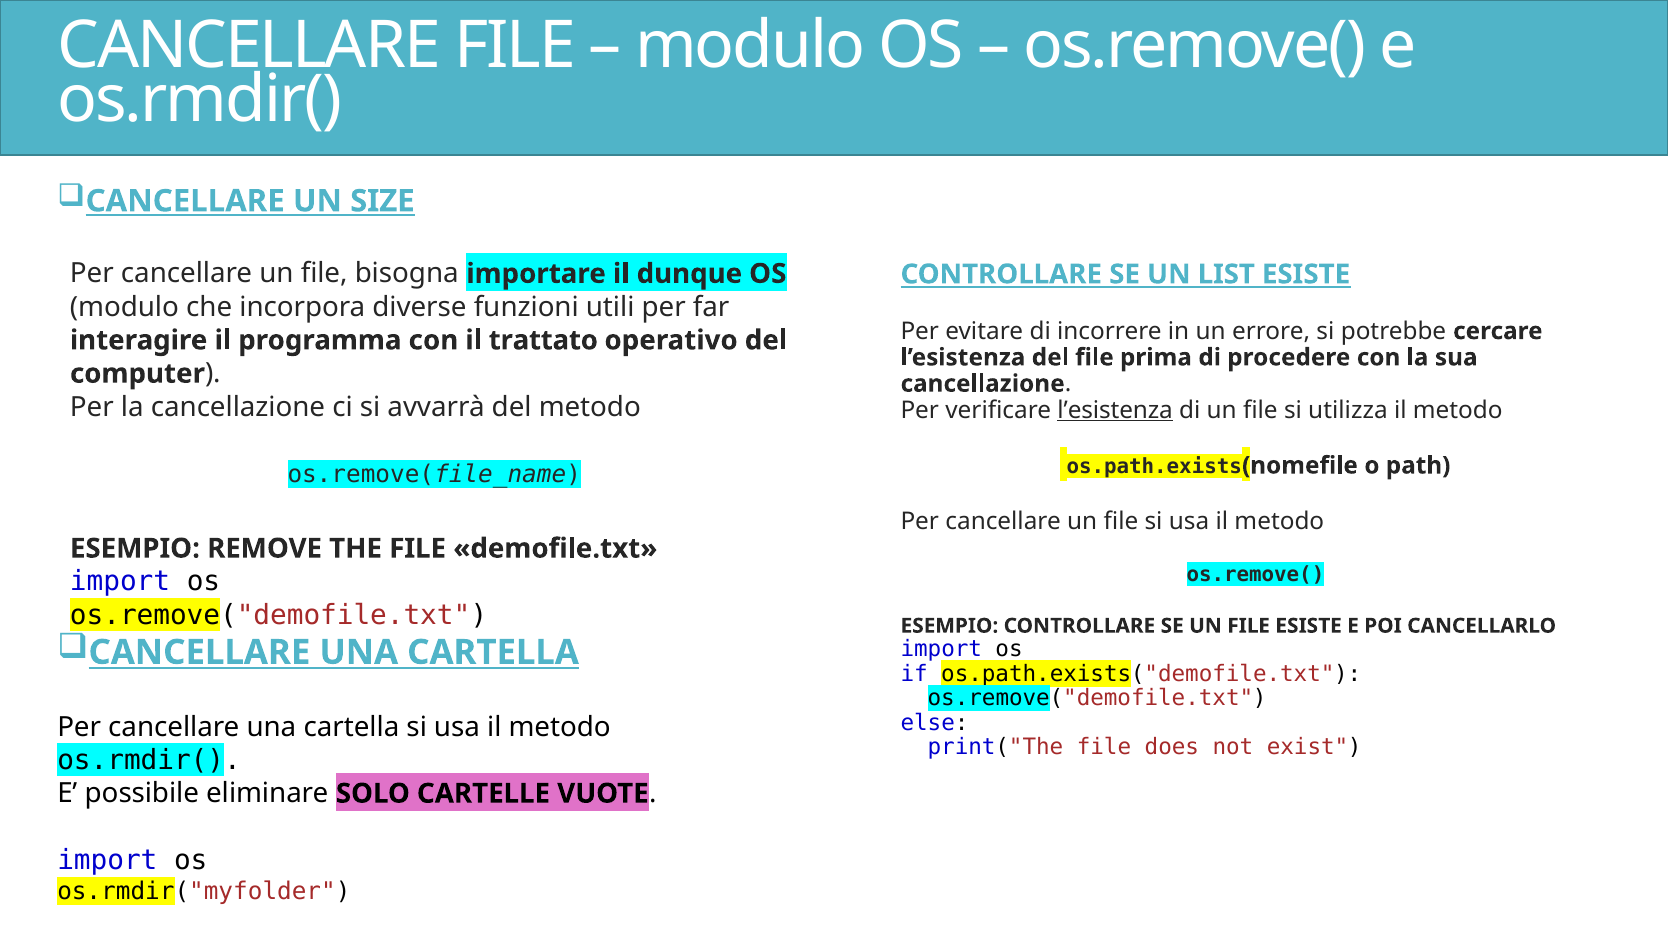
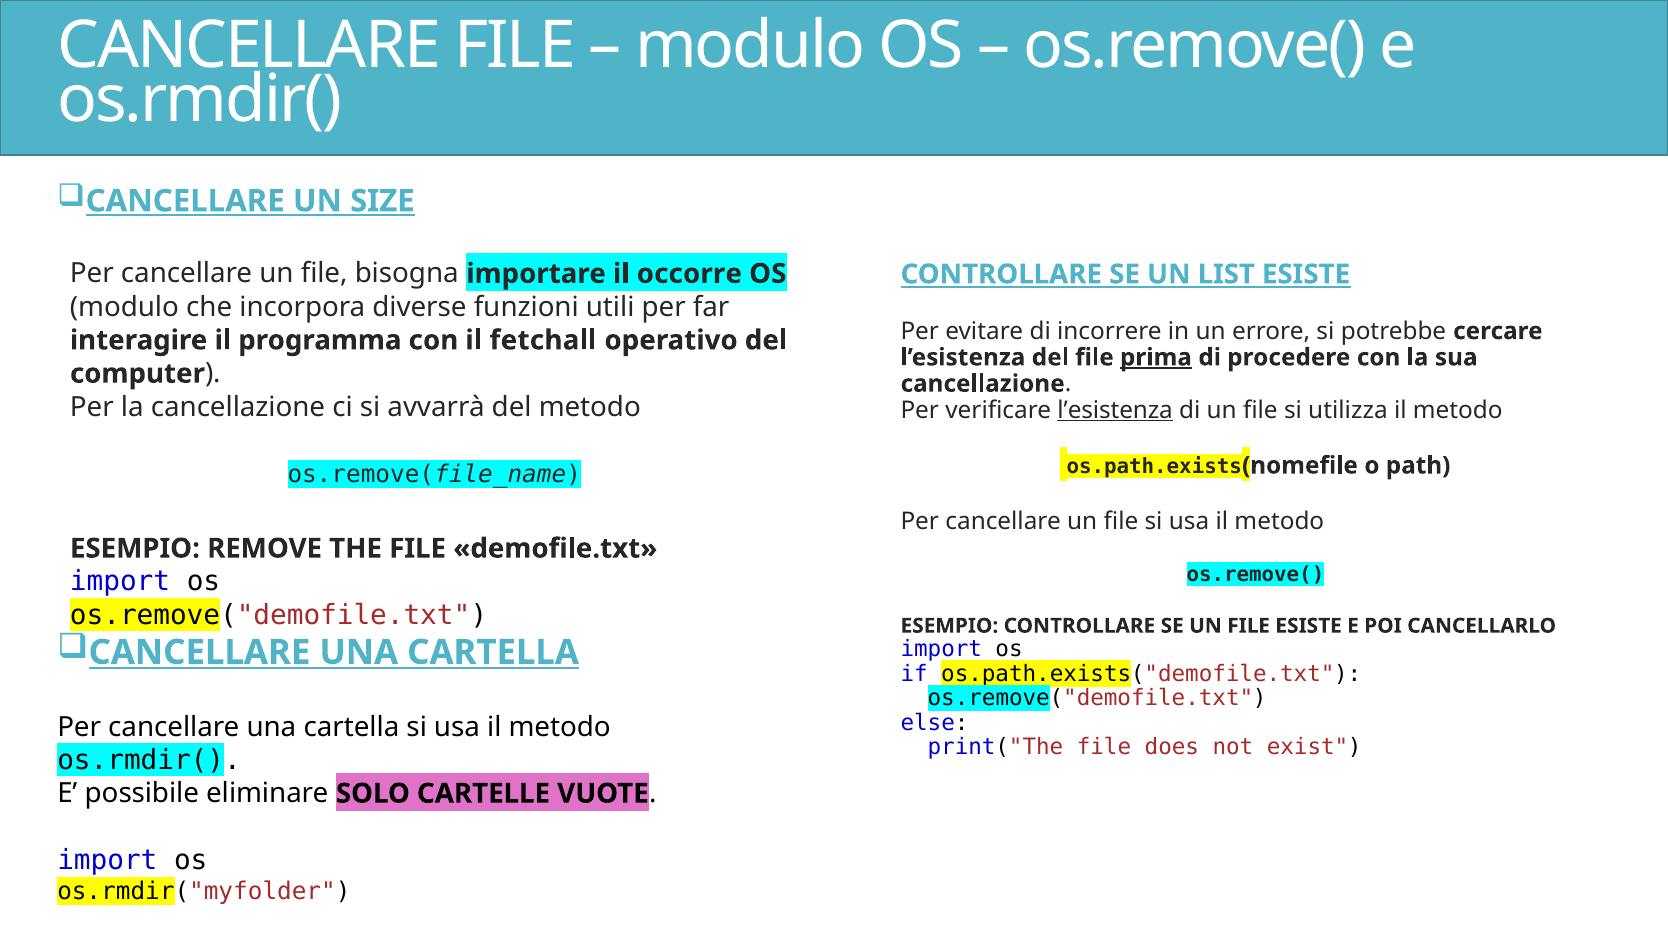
dunque: dunque -> occorre
trattato: trattato -> fetchall
prima underline: none -> present
